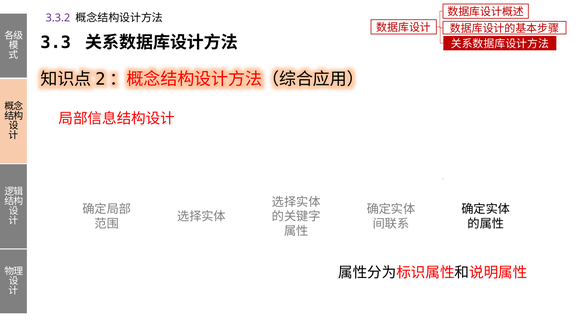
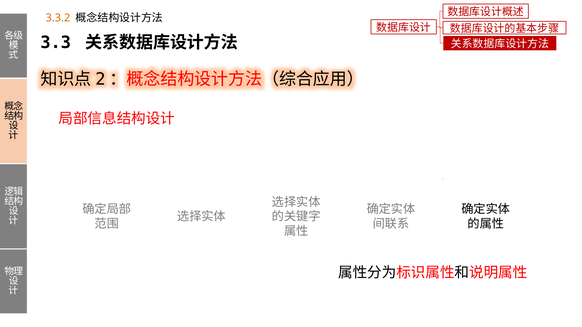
3.3.2 colour: purple -> orange
